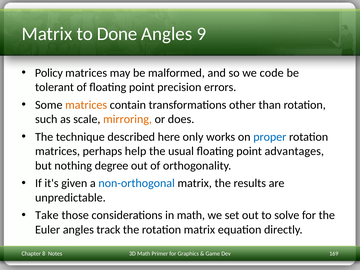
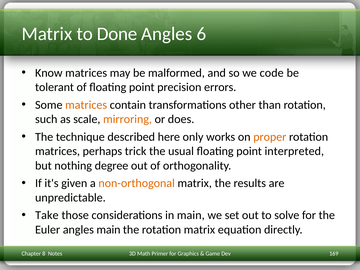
9: 9 -> 6
Policy: Policy -> Know
proper colour: blue -> orange
help: help -> trick
advantages: advantages -> interpreted
non-orthogonal colour: blue -> orange
in math: math -> main
angles track: track -> main
